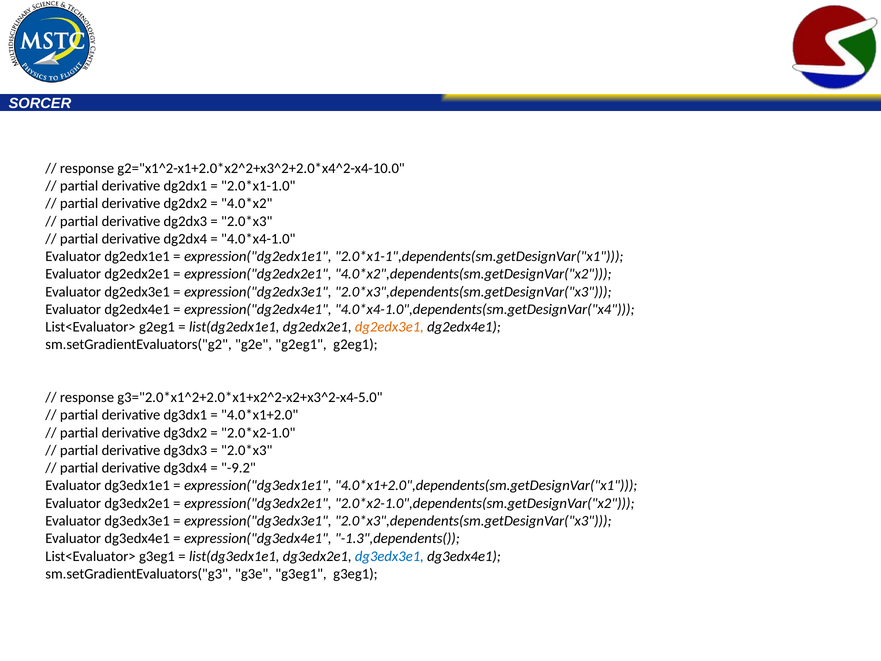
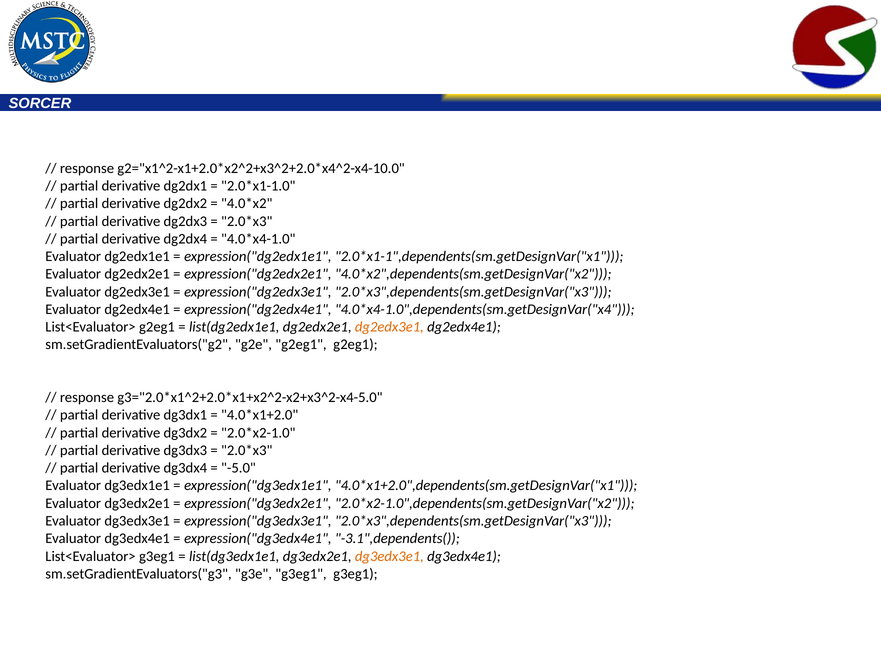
-9.2: -9.2 -> -5.0
-1.3",dependents(: -1.3",dependents( -> -3.1",dependents(
dg3edx3e1 at (389, 556) colour: blue -> orange
